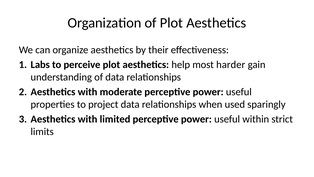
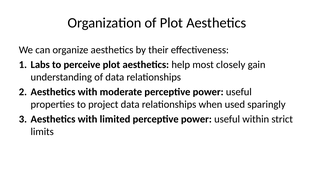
harder: harder -> closely
